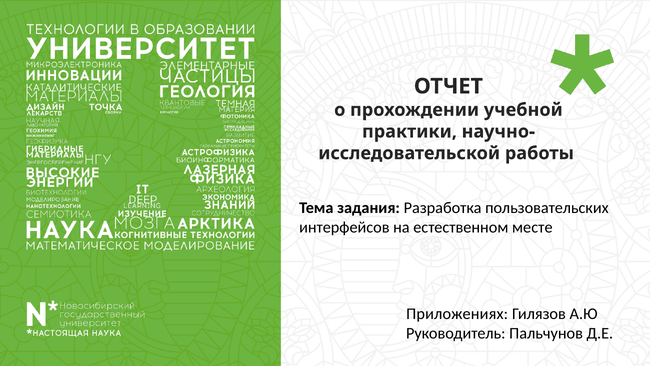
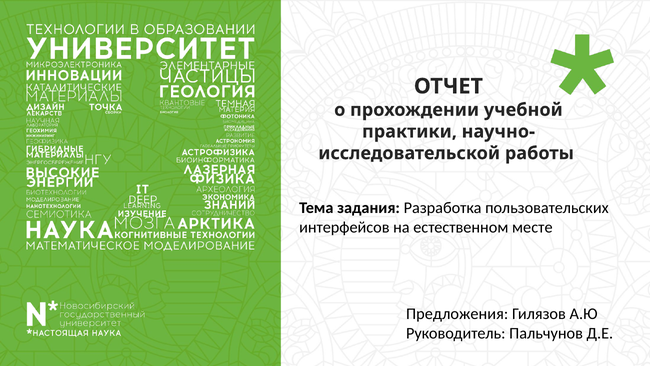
Приложениях: Приложениях -> Предложения
